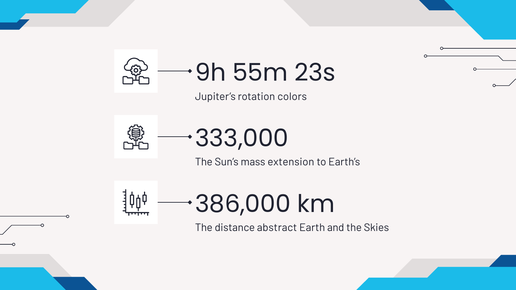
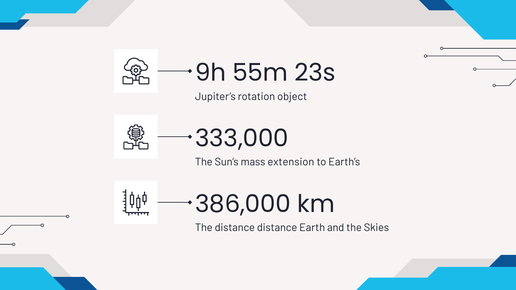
colors: colors -> object
abstract at (277, 228): abstract -> distance
